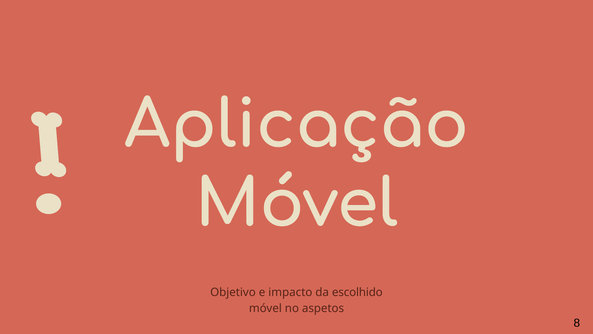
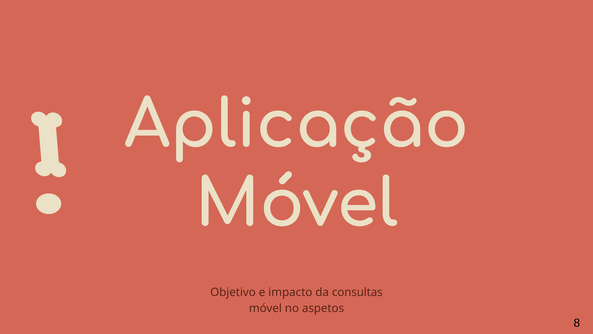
escolhido: escolhido -> consultas
